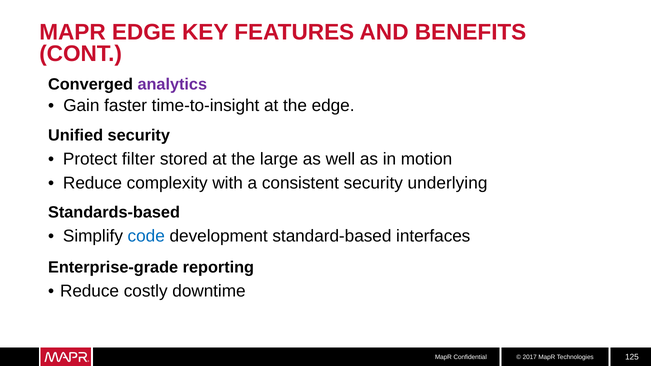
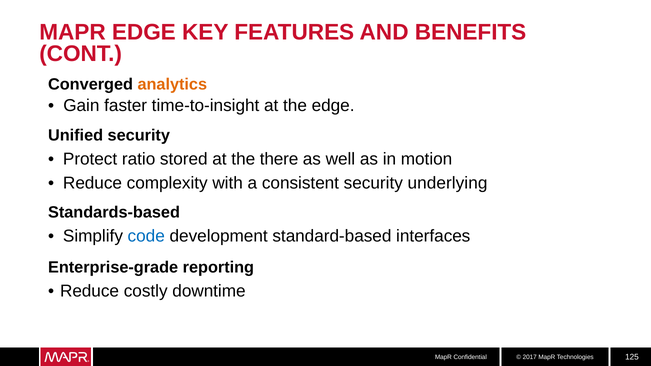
analytics colour: purple -> orange
filter: filter -> ratio
large: large -> there
